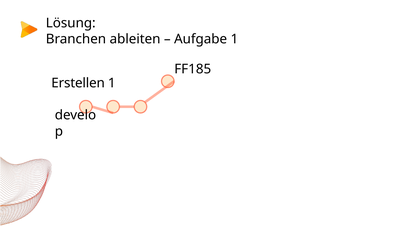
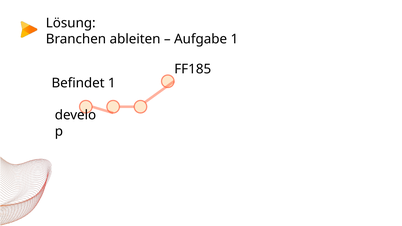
Erstellen: Erstellen -> Befindet
